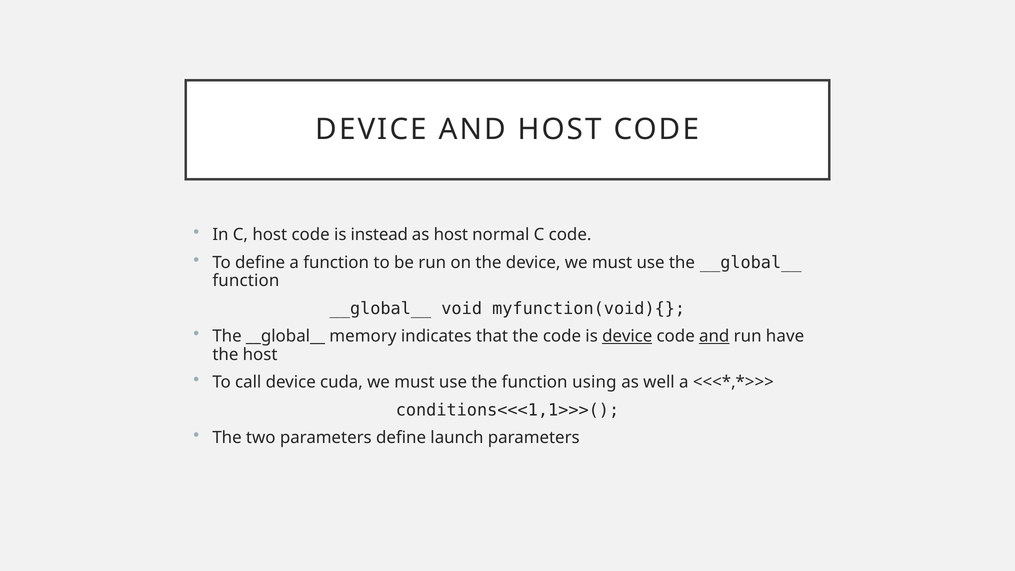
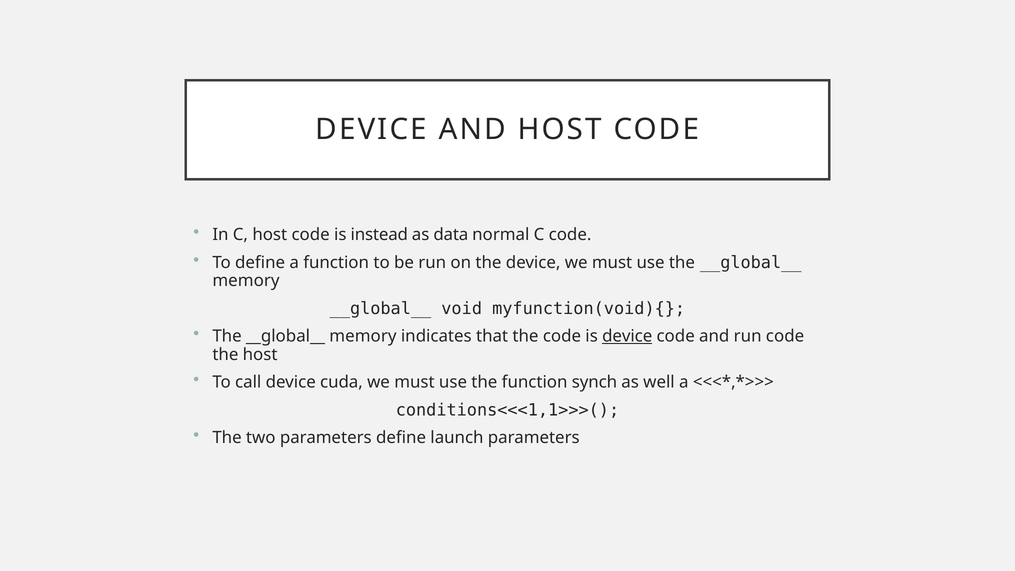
as host: host -> data
function at (246, 281): function -> memory
and at (714, 336) underline: present -> none
run have: have -> code
using: using -> synch
